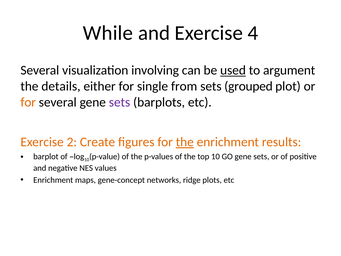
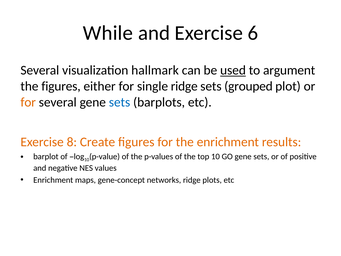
4: 4 -> 6
involving: involving -> hallmark
the details: details -> figures
single from: from -> ridge
sets at (120, 102) colour: purple -> blue
2: 2 -> 8
the at (185, 142) underline: present -> none
